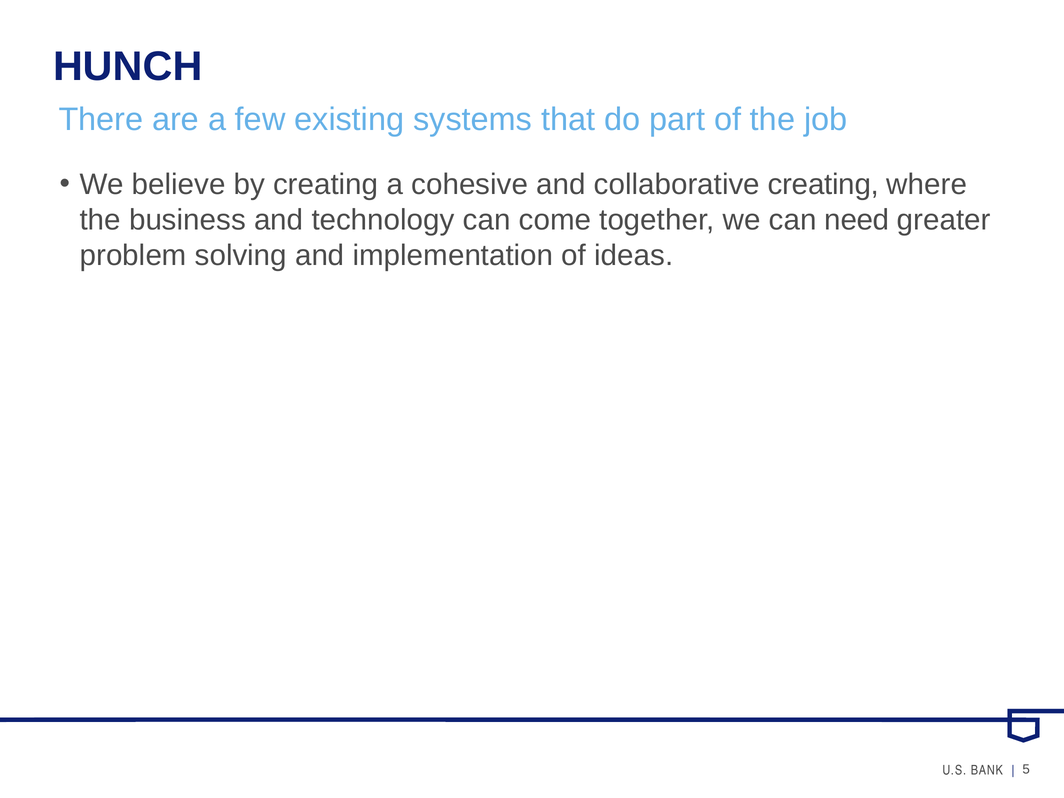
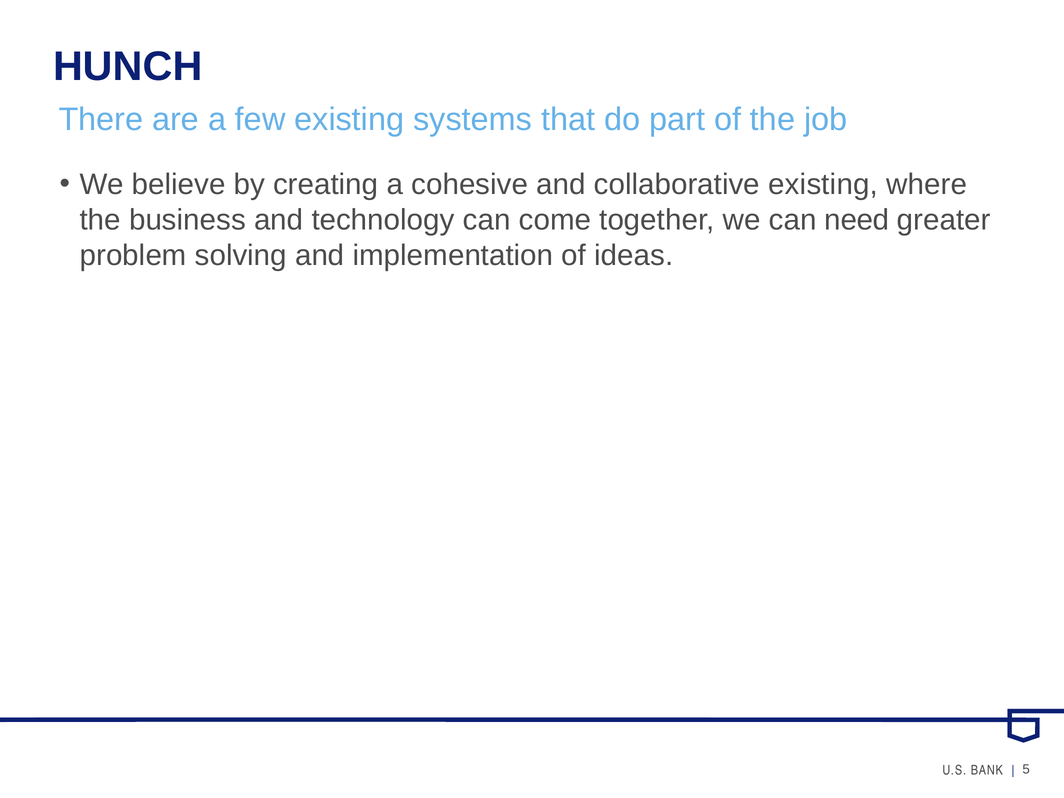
collaborative creating: creating -> existing
